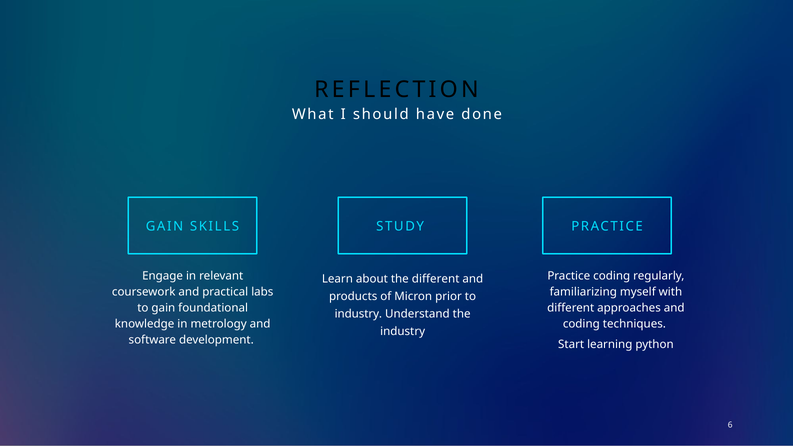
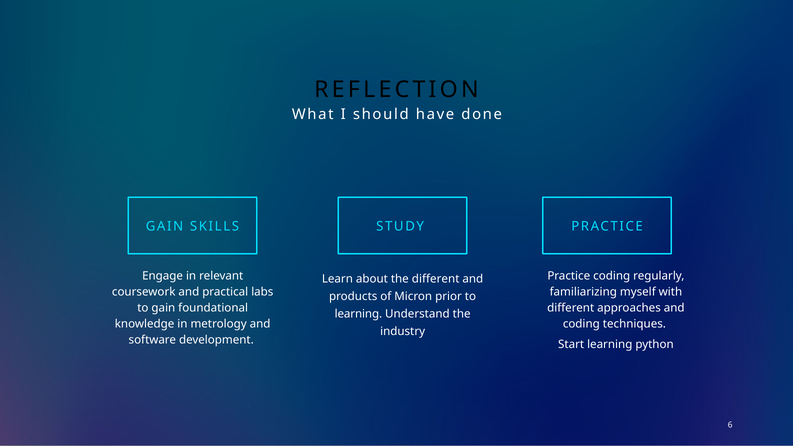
industry at (358, 314): industry -> learning
